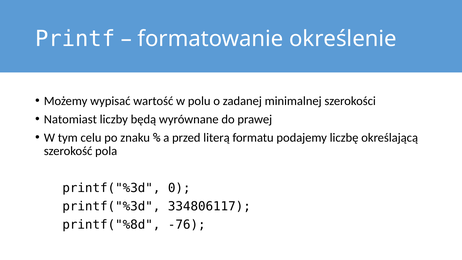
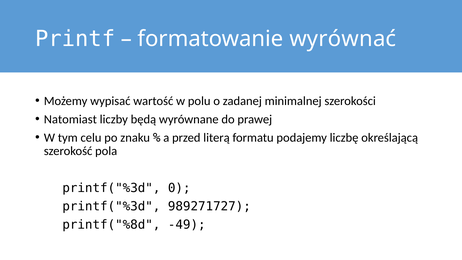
określenie: określenie -> wyrównać
334806117: 334806117 -> 989271727
-76: -76 -> -49
